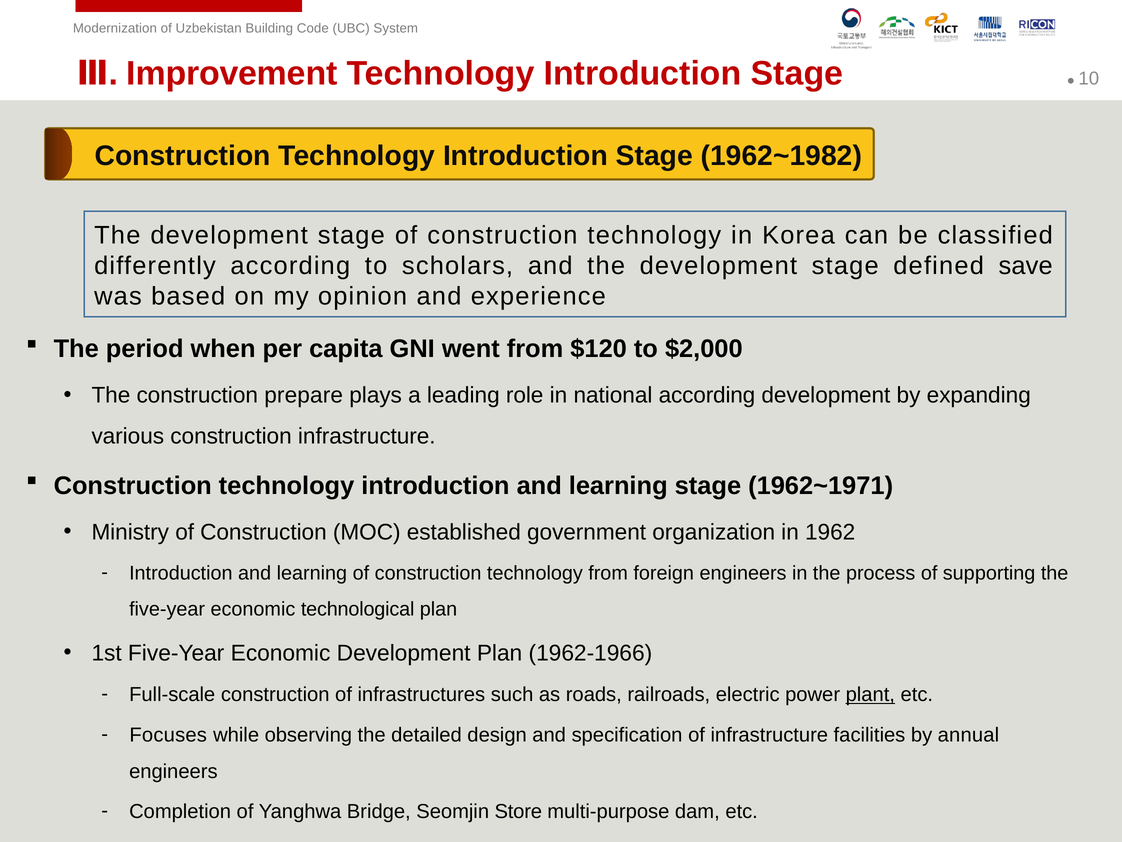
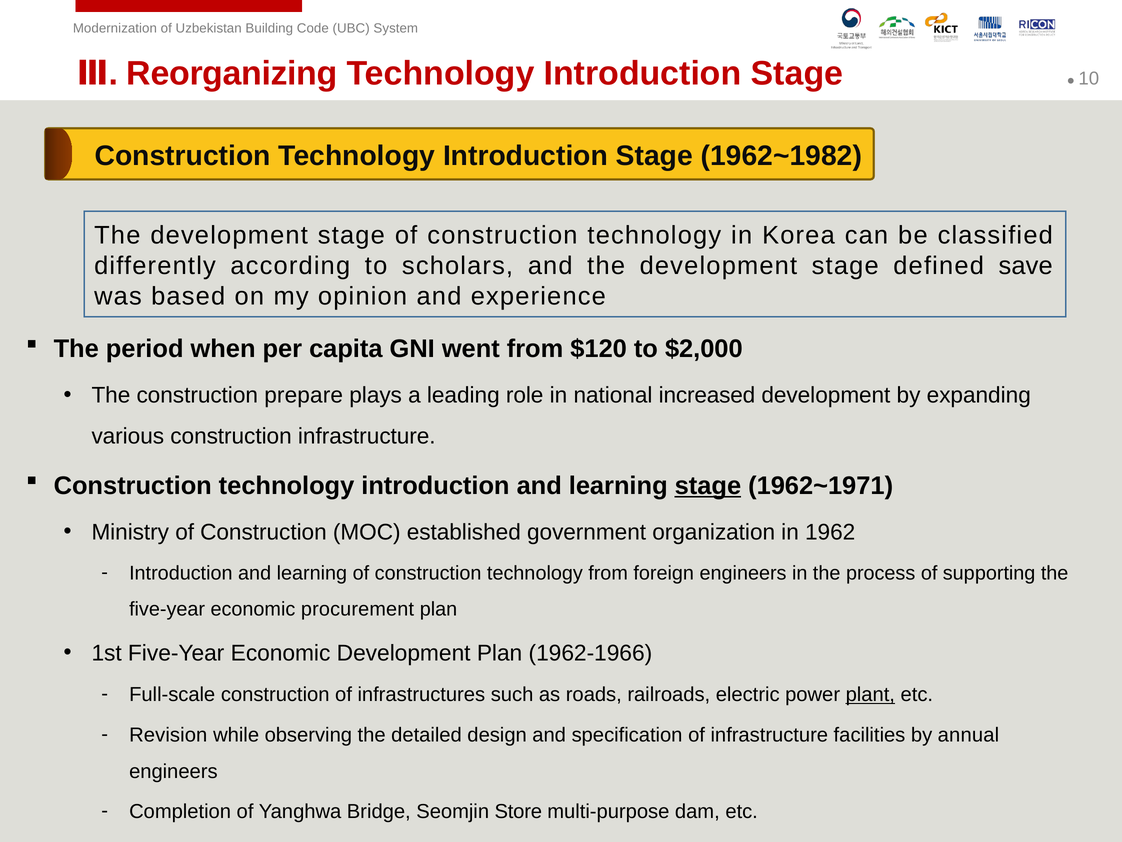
Improvement: Improvement -> Reorganizing
national according: according -> increased
stage at (708, 485) underline: none -> present
technological: technological -> procurement
Focuses: Focuses -> Revision
